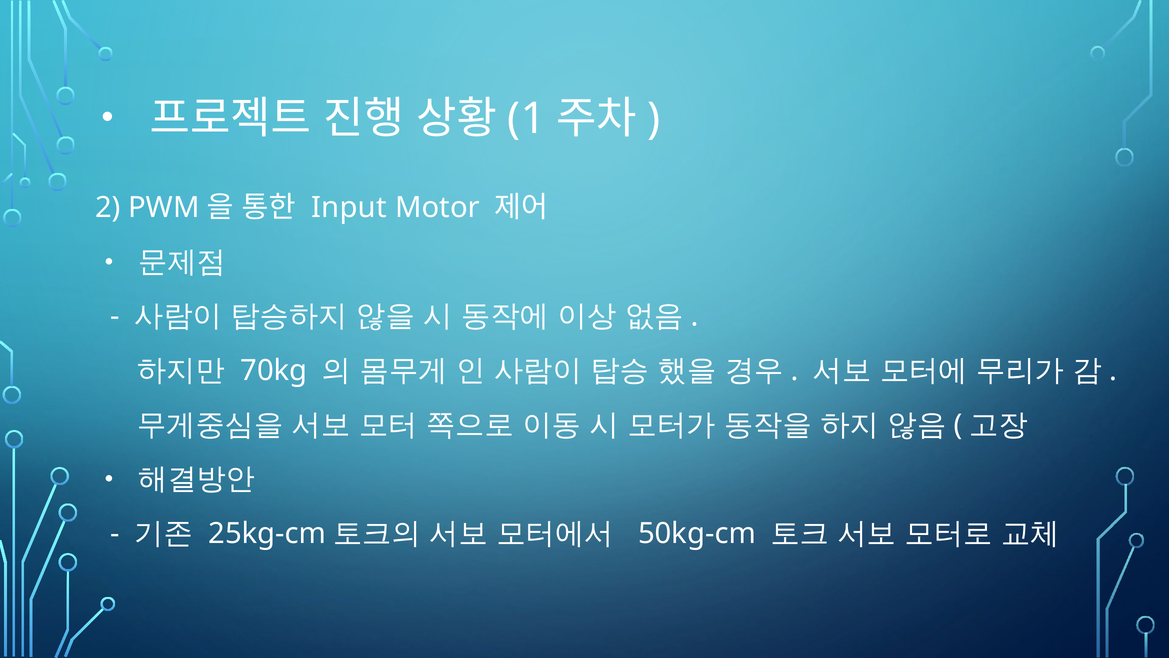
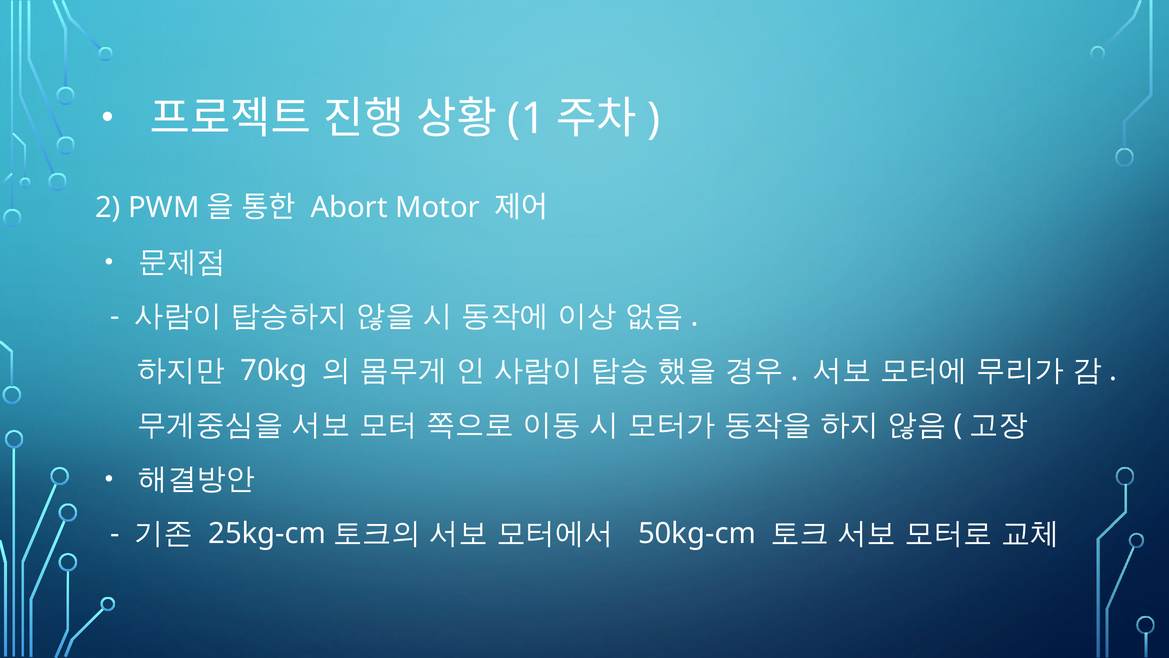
Input: Input -> Abort
